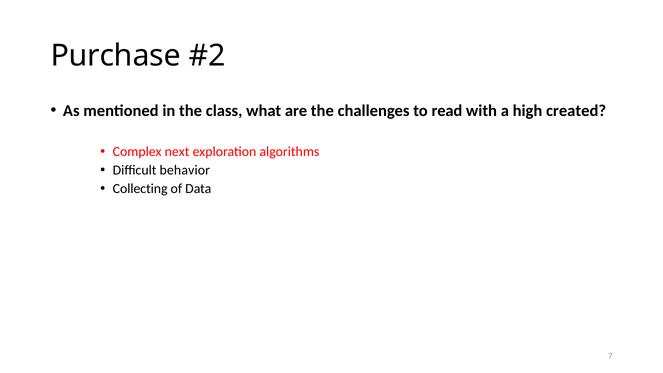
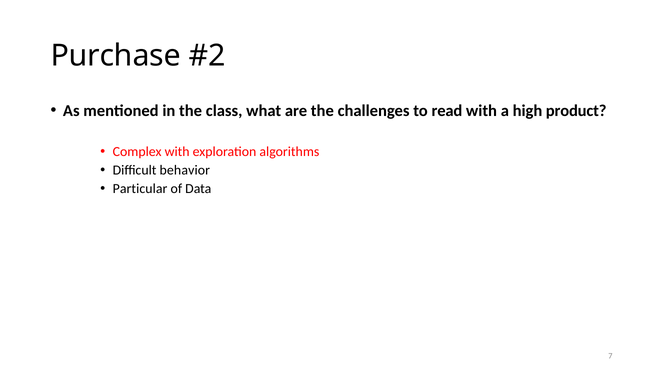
created: created -> product
Complex next: next -> with
Collecting: Collecting -> Particular
